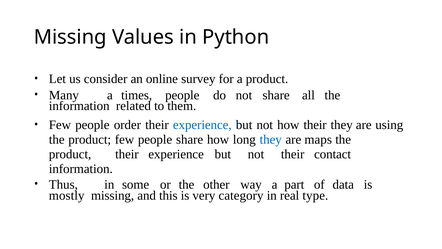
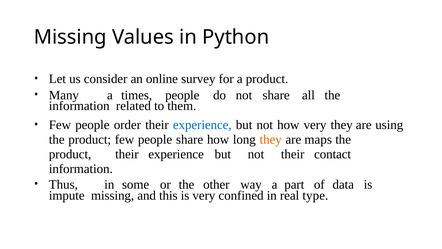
how their: their -> very
they at (271, 139) colour: blue -> orange
mostly: mostly -> impute
category: category -> confined
